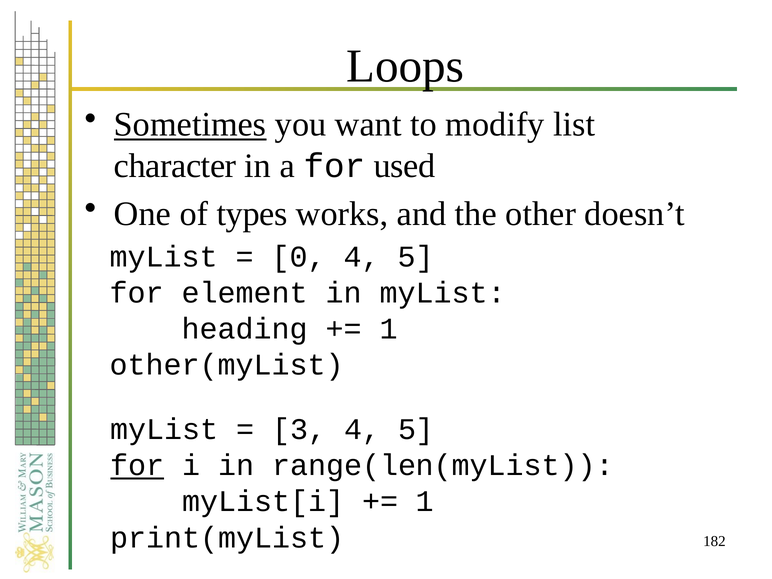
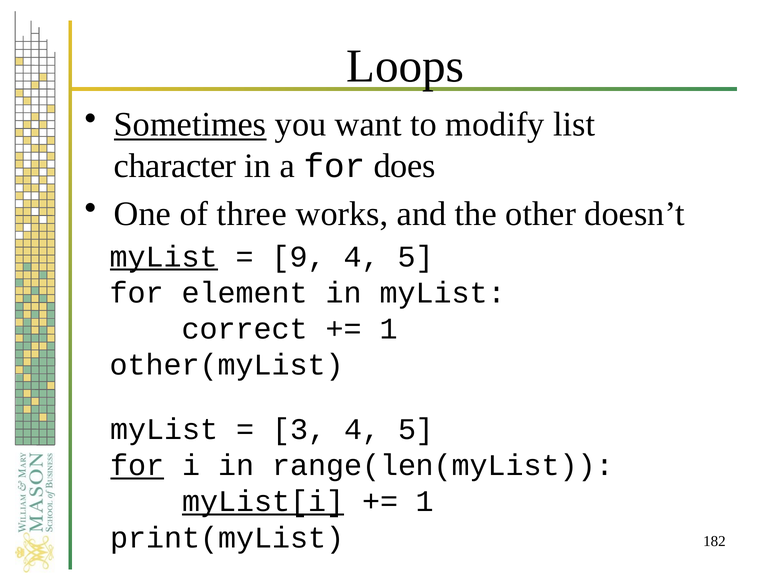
used: used -> does
types: types -> three
myList at (164, 257) underline: none -> present
0: 0 -> 9
heading: heading -> correct
myList[i underline: none -> present
